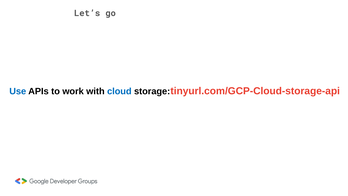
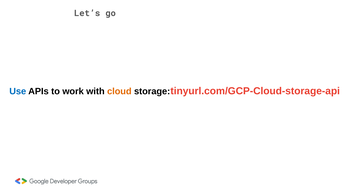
cloud colour: blue -> orange
